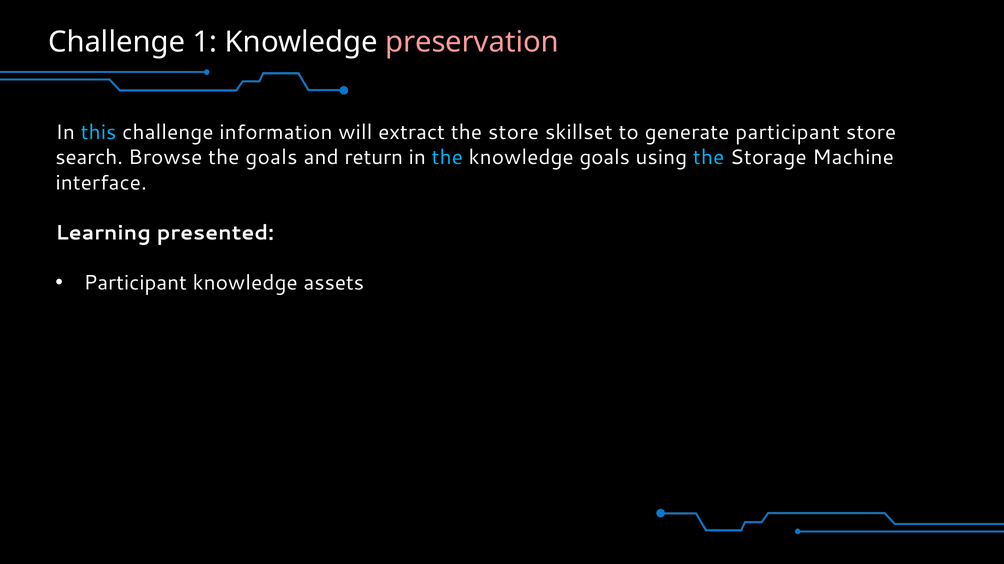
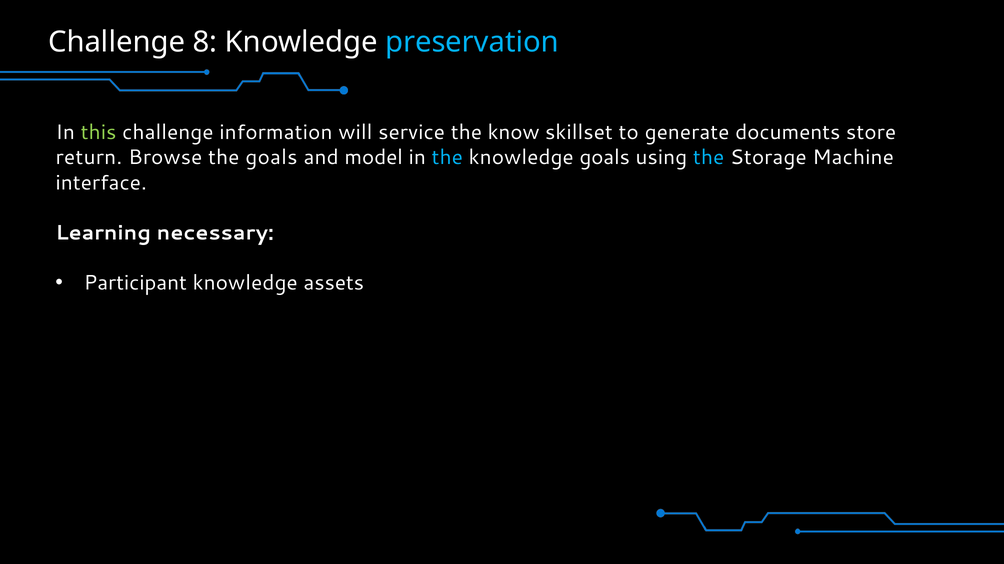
1: 1 -> 8
preservation colour: pink -> light blue
this colour: light blue -> light green
extract: extract -> service
the store: store -> know
generate participant: participant -> documents
search: search -> return
return: return -> model
presented: presented -> necessary
